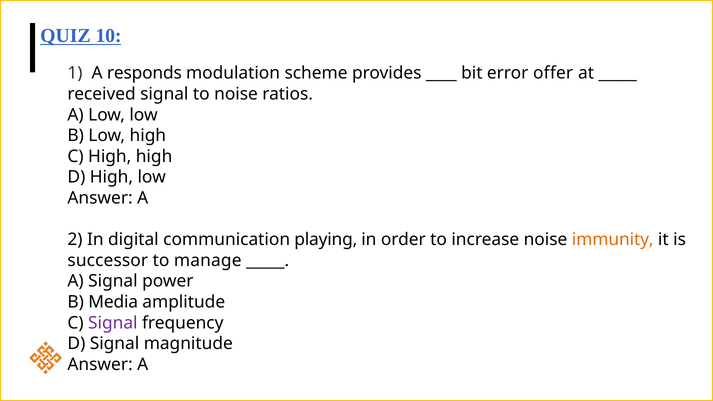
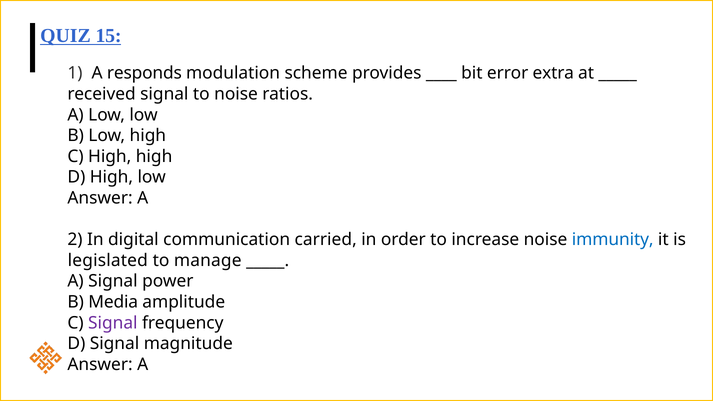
10: 10 -> 15
offer: offer -> extra
playing: playing -> carried
immunity colour: orange -> blue
successor: successor -> legislated
